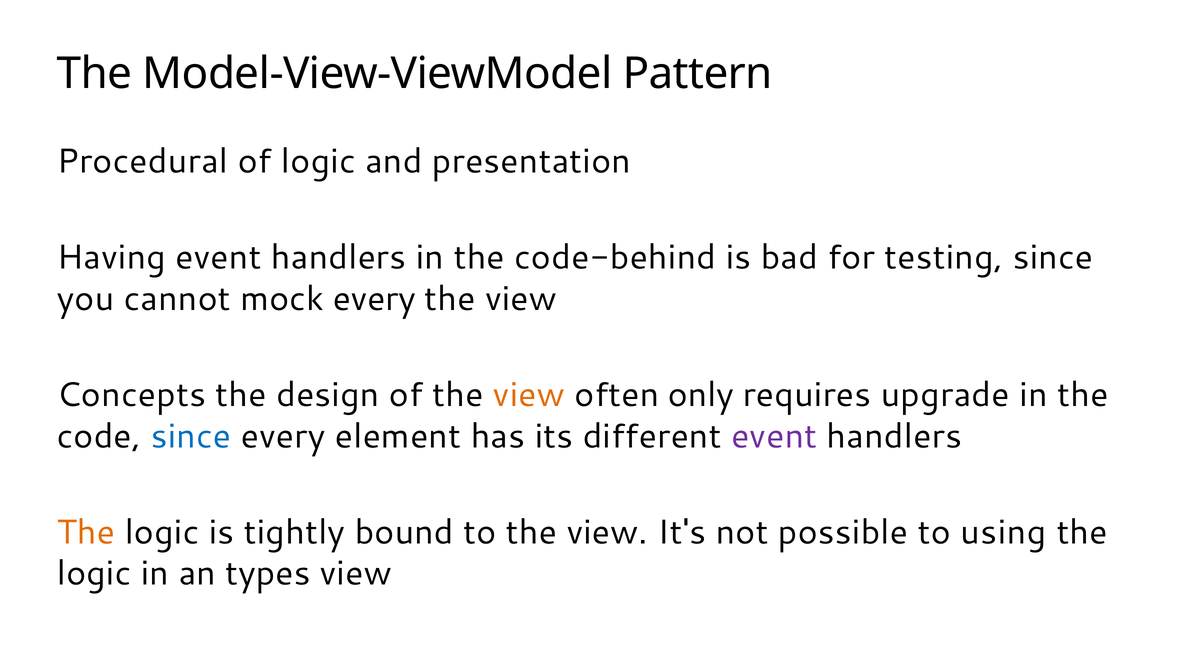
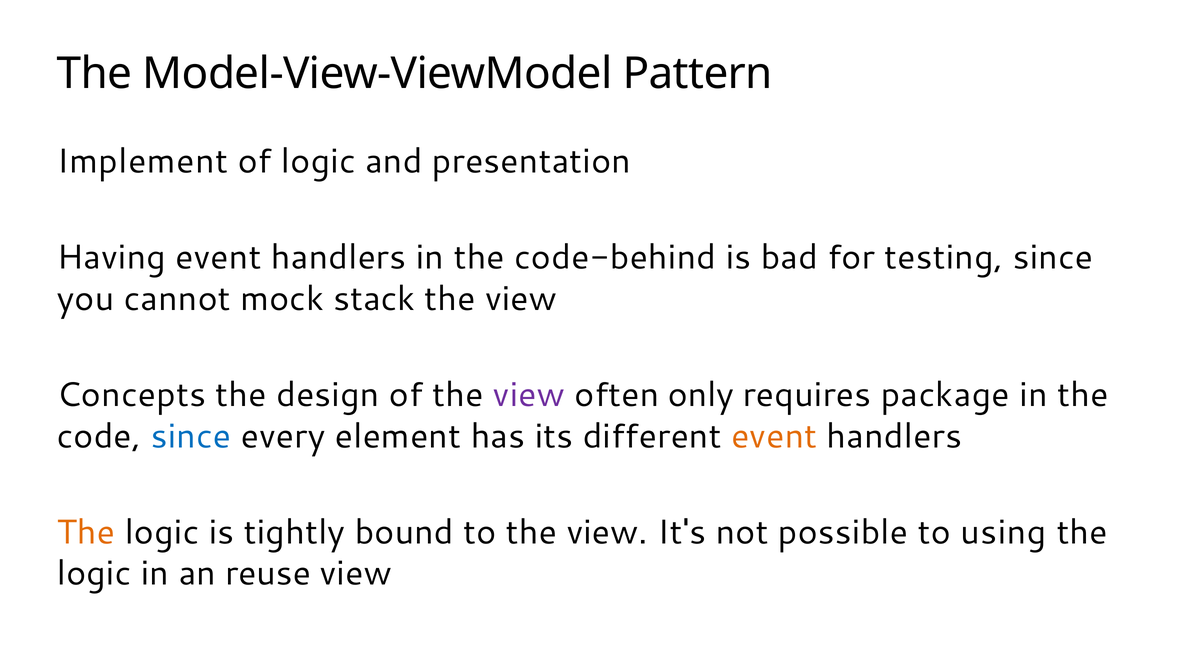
Procedural: Procedural -> Implement
mock every: every -> stack
view at (529, 395) colour: orange -> purple
upgrade: upgrade -> package
event at (774, 436) colour: purple -> orange
types: types -> reuse
